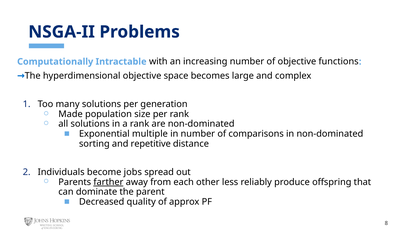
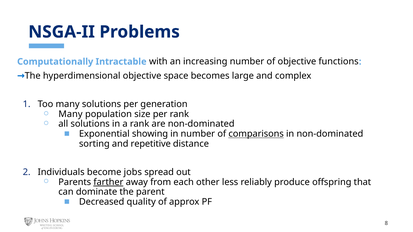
Made at (71, 114): Made -> Many
multiple: multiple -> showing
comparisons underline: none -> present
